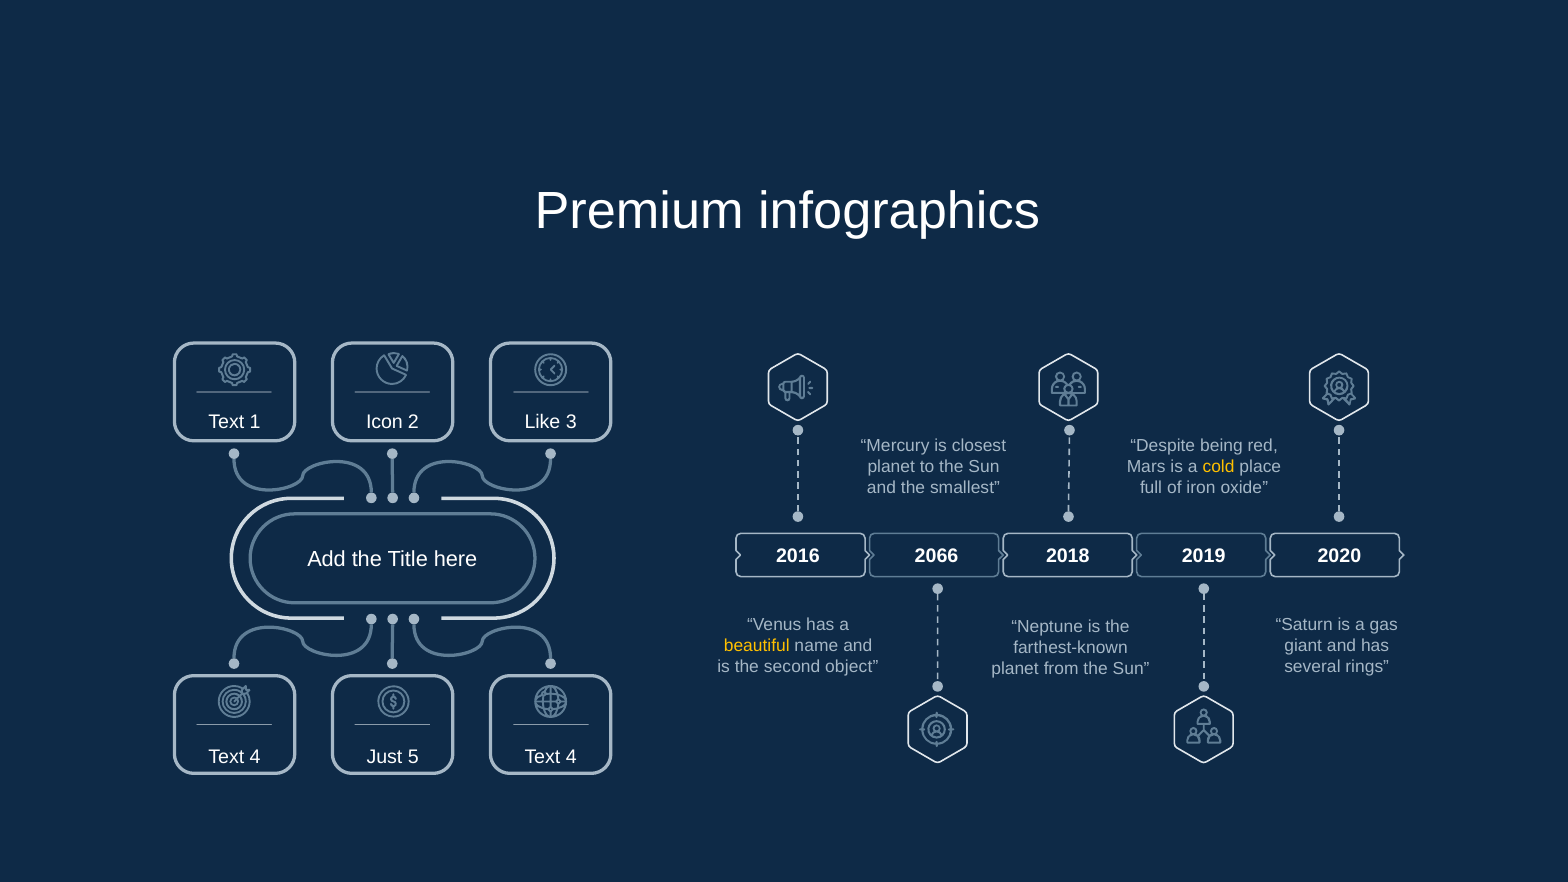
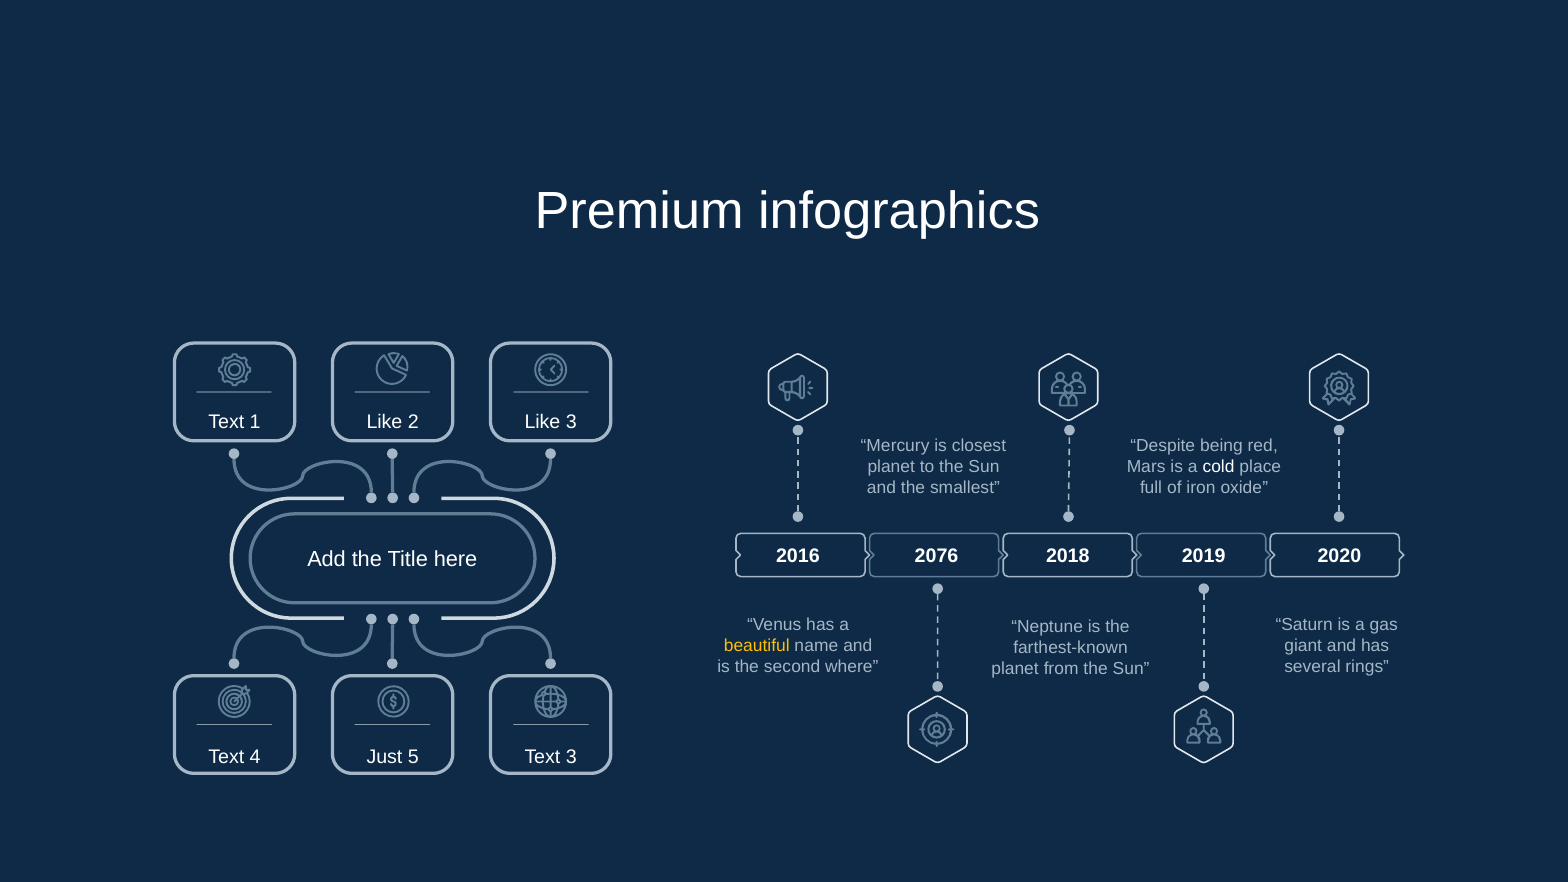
1 Icon: Icon -> Like
cold colour: yellow -> white
2066: 2066 -> 2076
object: object -> where
5 Text 4: 4 -> 3
